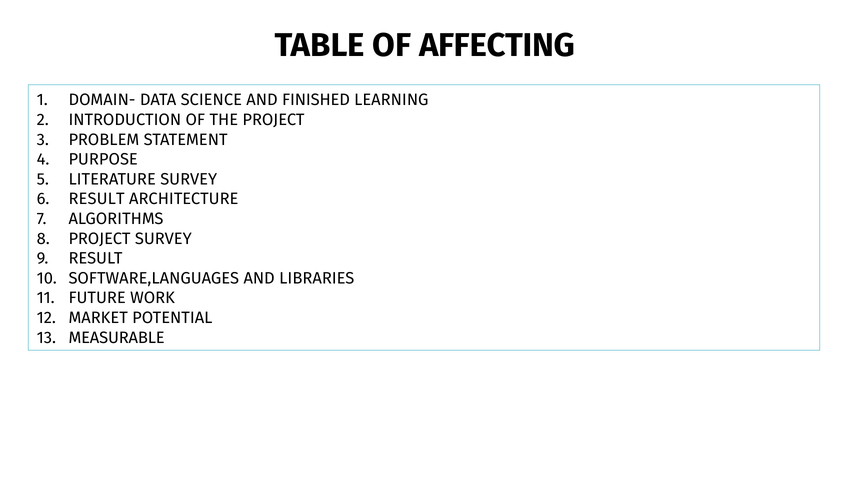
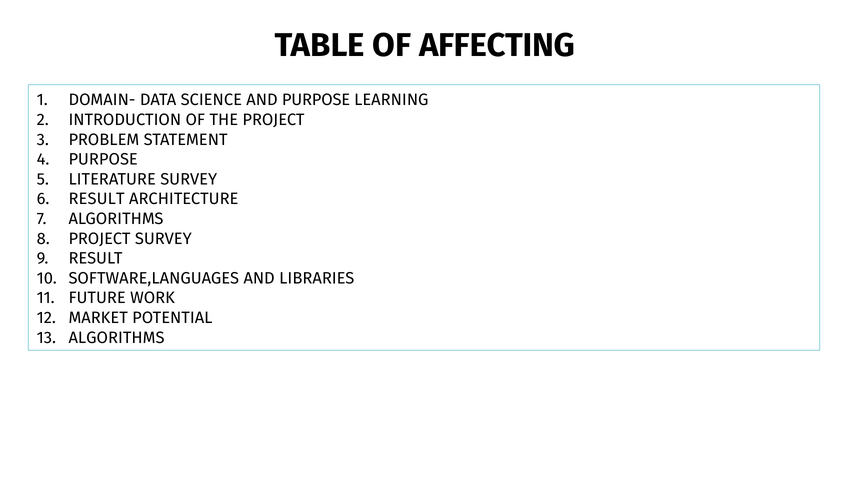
AND FINISHED: FINISHED -> PURPOSE
MEASURABLE at (117, 338): MEASURABLE -> ALGORITHMS
